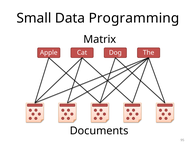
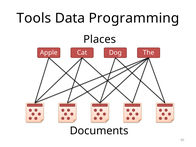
Small: Small -> Tools
Matrix: Matrix -> Places
